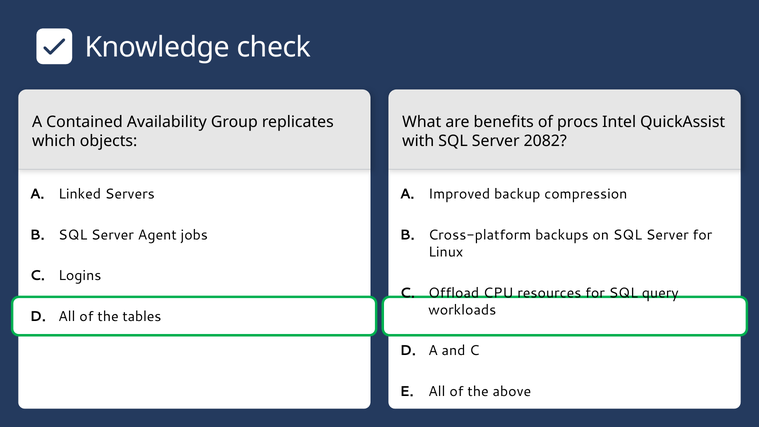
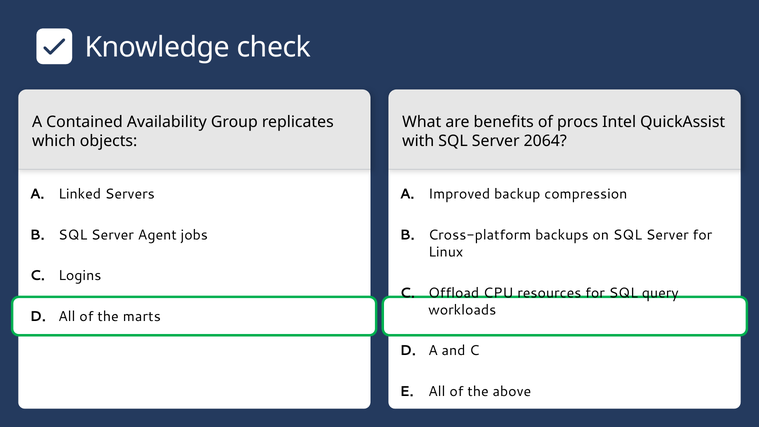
2082: 2082 -> 2064
tables: tables -> marts
